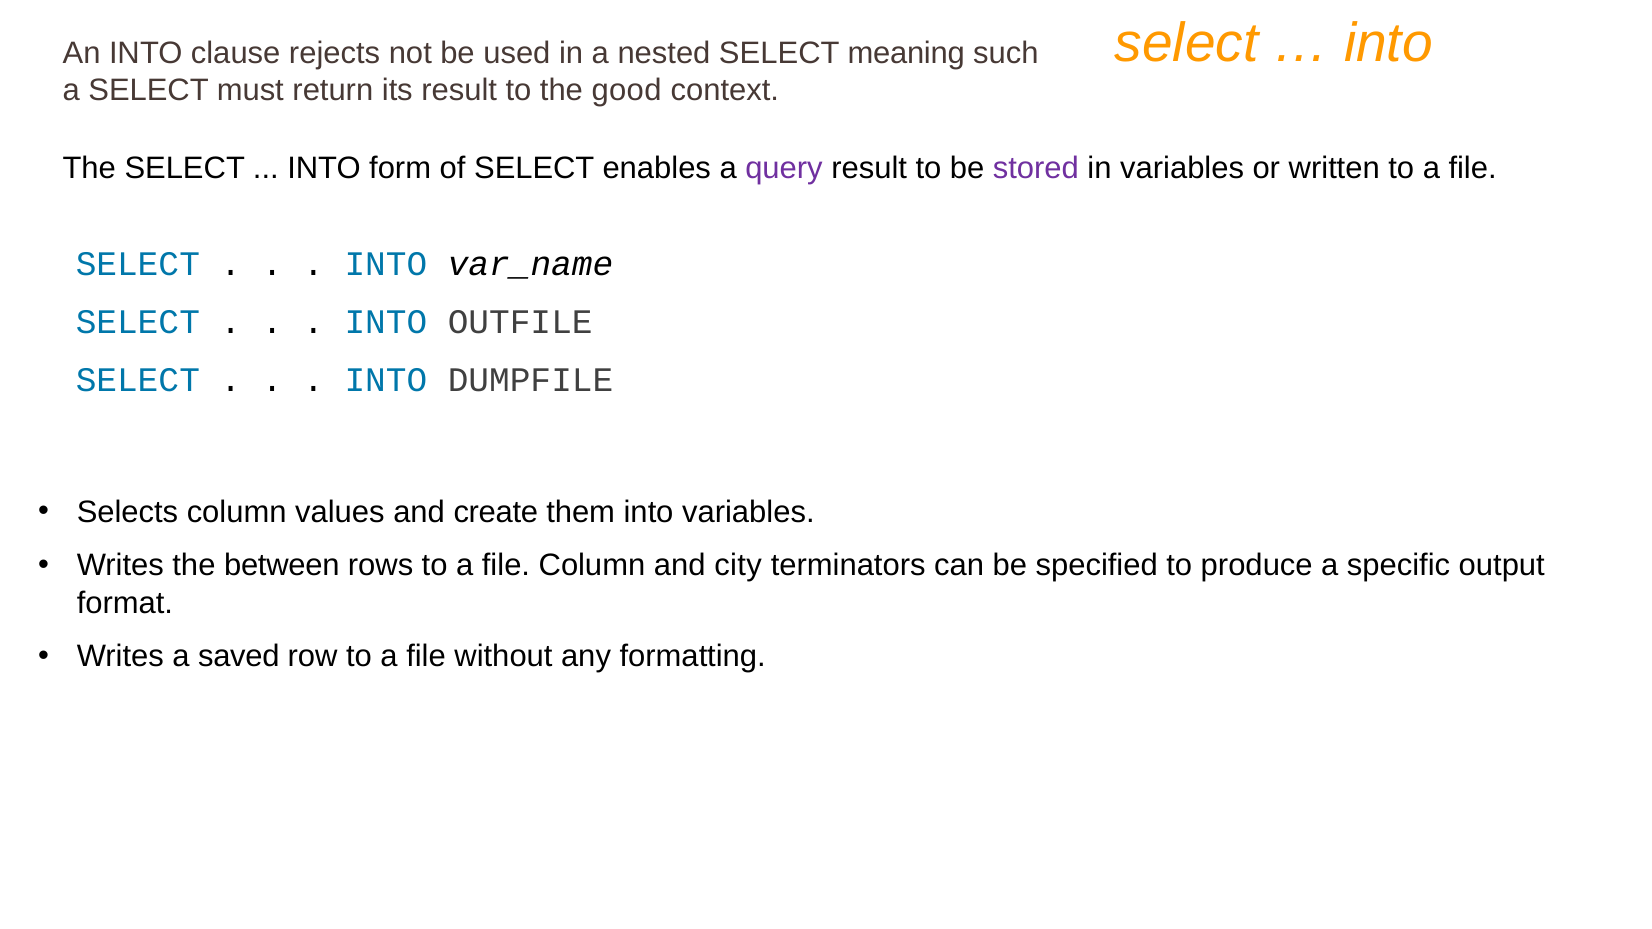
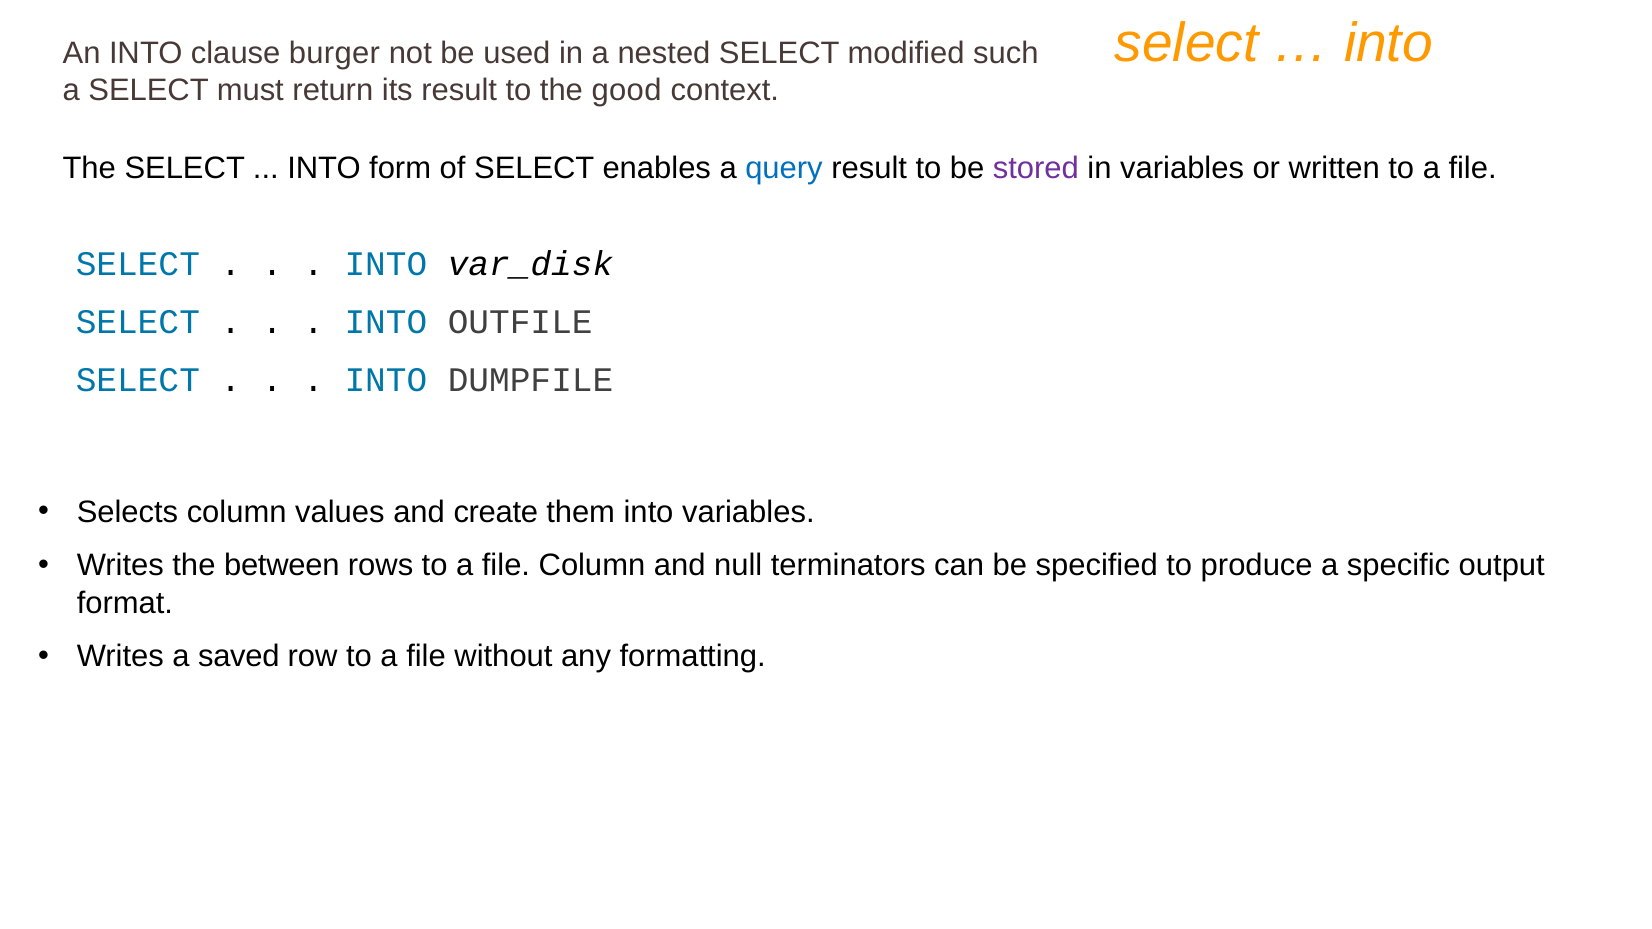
rejects: rejects -> burger
meaning: meaning -> modified
query colour: purple -> blue
var_name: var_name -> var_disk
city: city -> null
